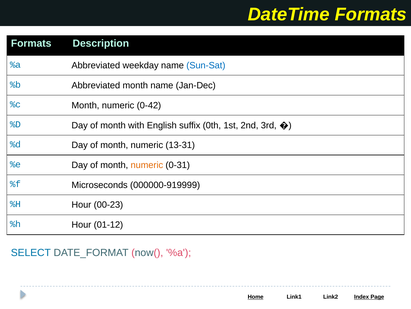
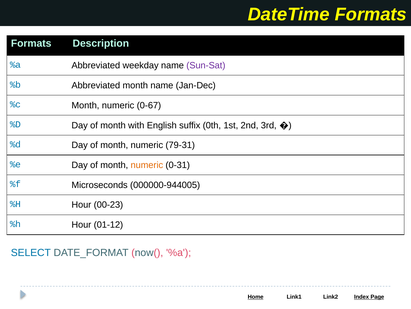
Sun-Sat colour: blue -> purple
0-42: 0-42 -> 0-67
13-31: 13-31 -> 79-31
000000-919999: 000000-919999 -> 000000-944005
